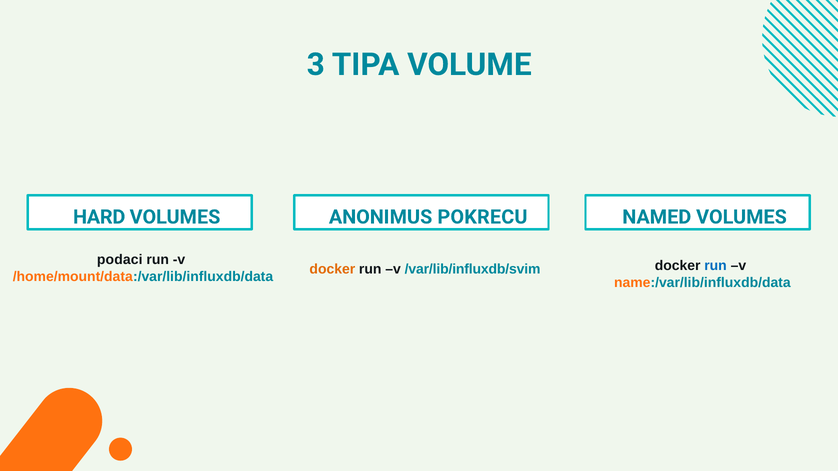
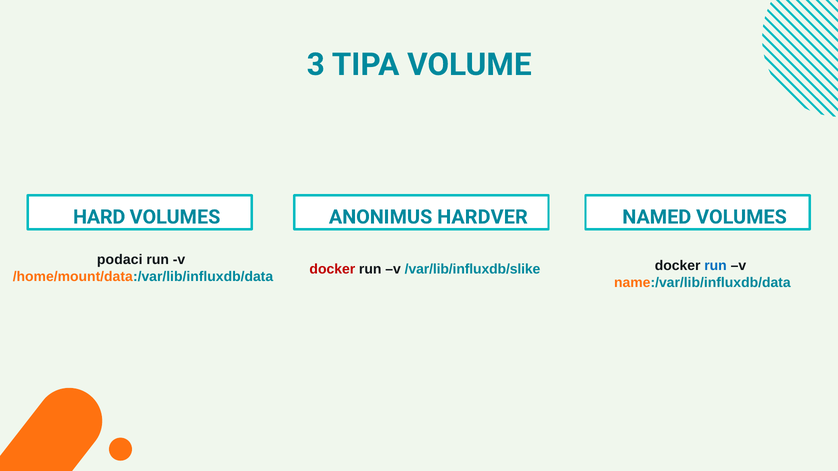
POKRECU: POKRECU -> HARDVER
docker at (332, 269) colour: orange -> red
/var/lib/influxdb/svim: /var/lib/influxdb/svim -> /var/lib/influxdb/slike
